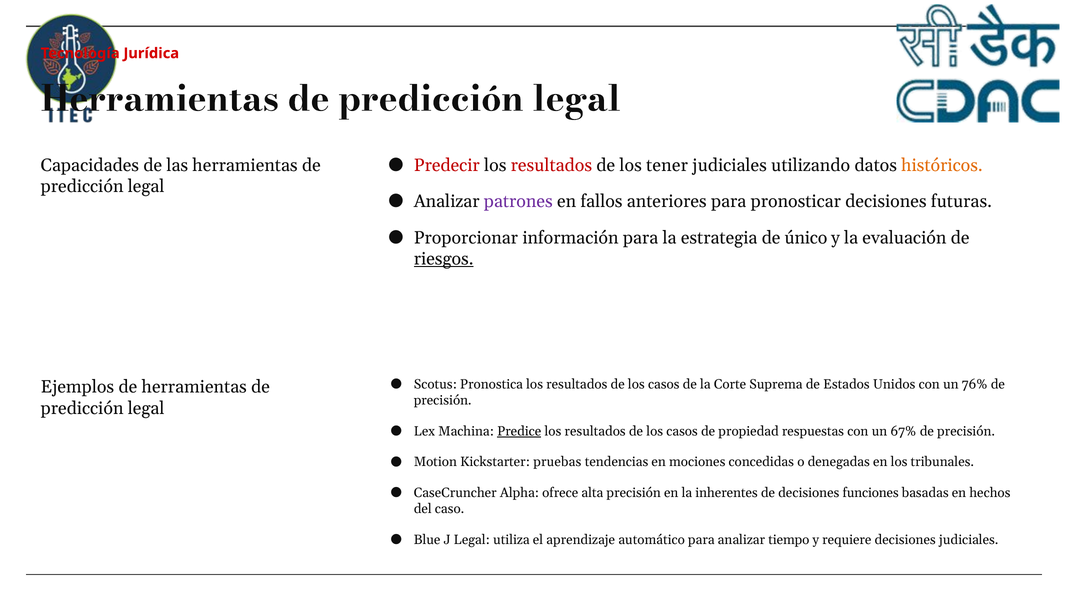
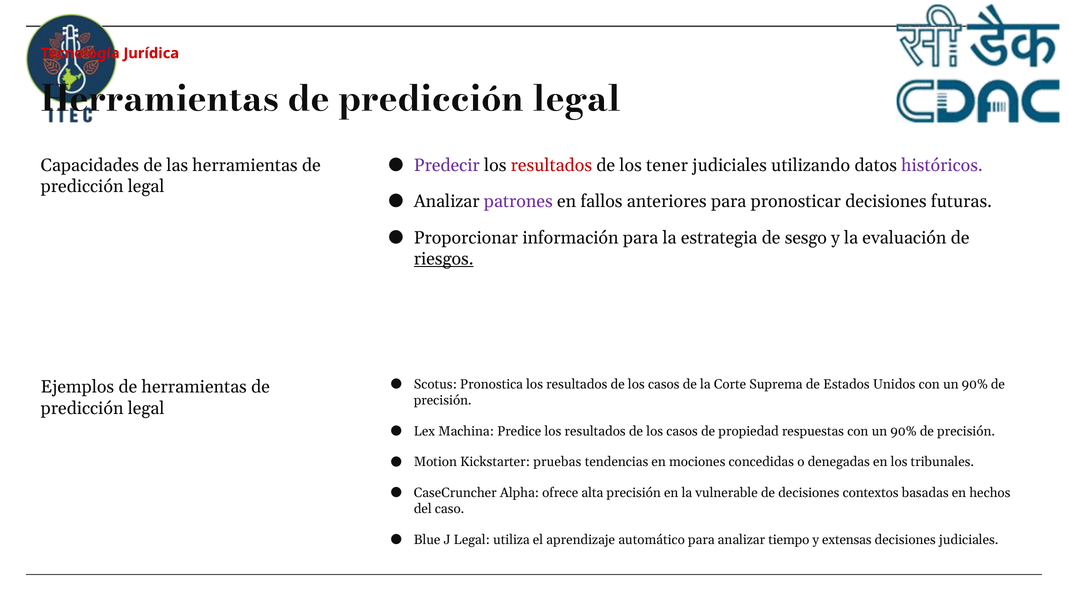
Predecir colour: red -> purple
históricos colour: orange -> purple
único: único -> sesgo
Unidos con un 76%: 76% -> 90%
Predice underline: present -> none
67% at (903, 431): 67% -> 90%
inherentes: inherentes -> vulnerable
funciones: funciones -> contextos
requiere: requiere -> extensas
